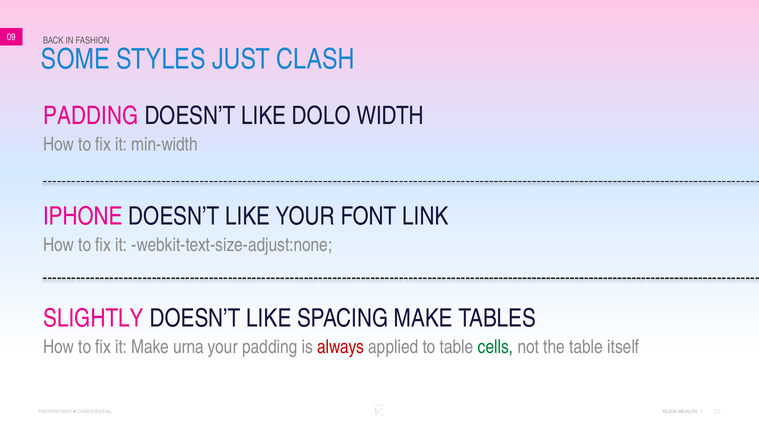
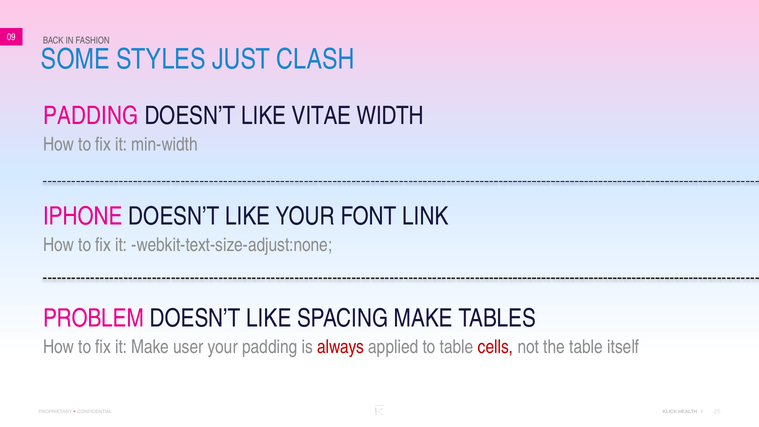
DOLO: DOLO -> VITAE
SLIGHTLY: SLIGHTLY -> PROBLEM
urna: urna -> user
cells colour: green -> red
